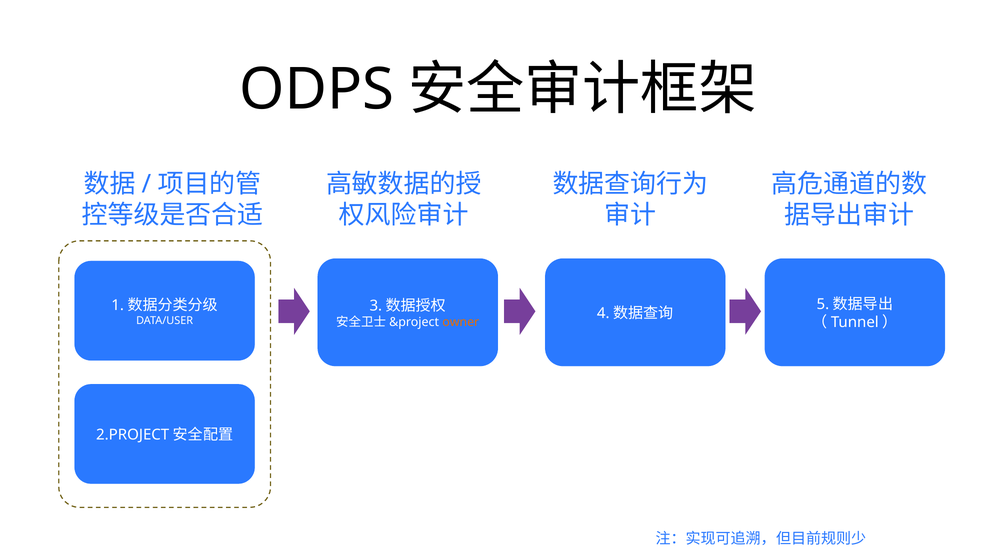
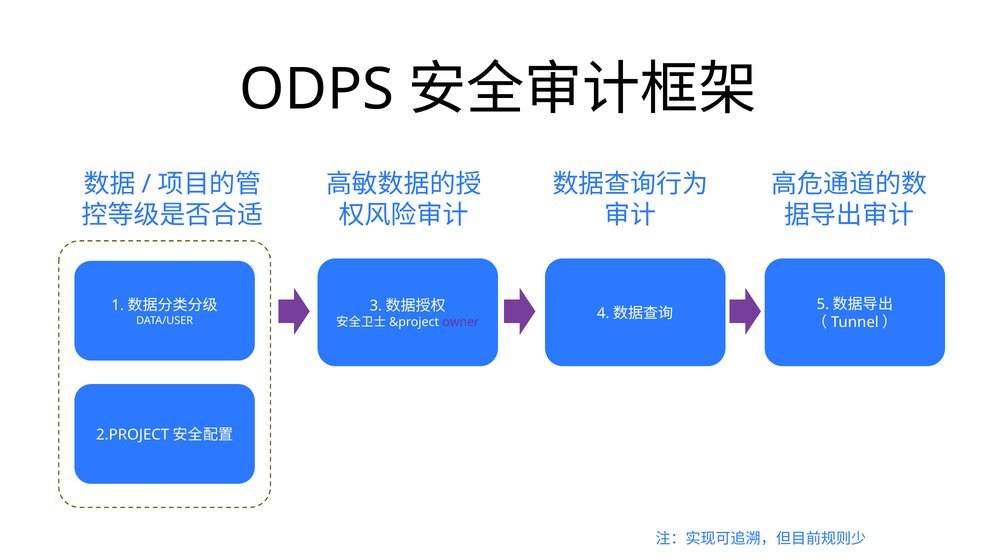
owner colour: orange -> purple
